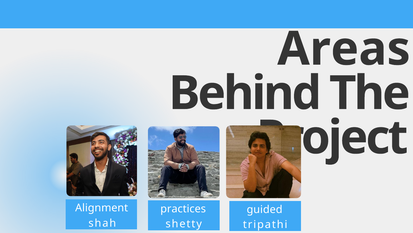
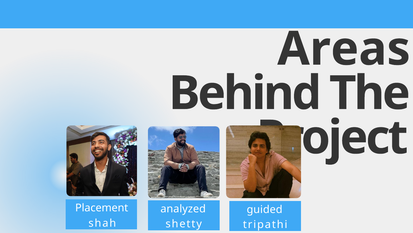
Alignment: Alignment -> Placement
practices: practices -> analyzed
